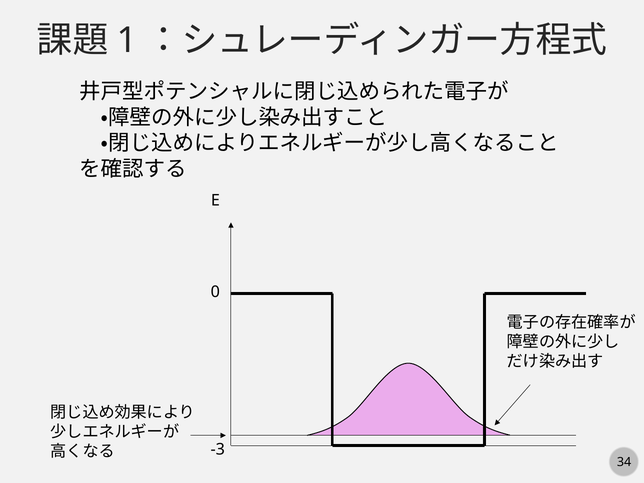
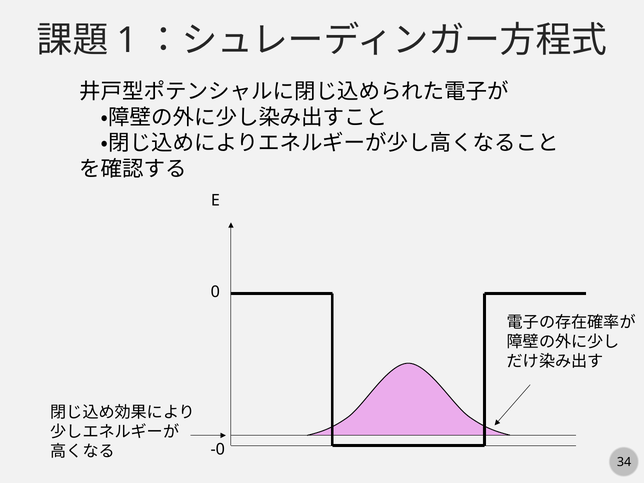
-3: -3 -> -0
